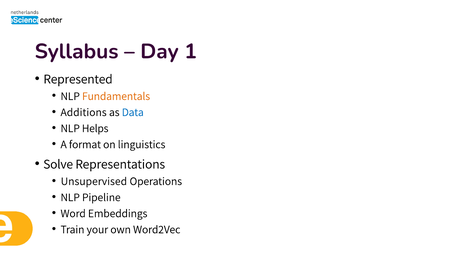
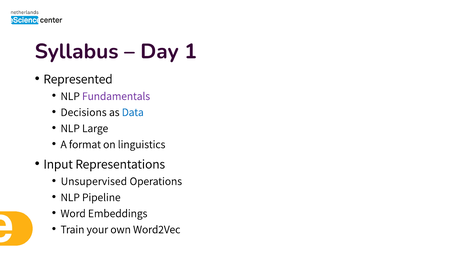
Fundamentals colour: orange -> purple
Additions: Additions -> Decisions
Helps: Helps -> Large
Solve: Solve -> Input
